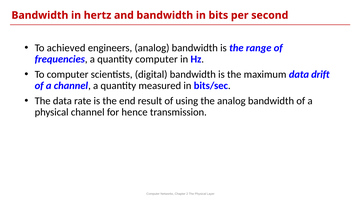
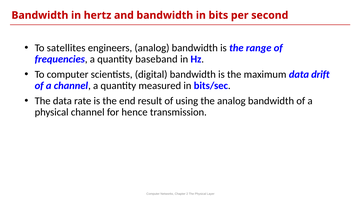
achieved: achieved -> satellites
quantity computer: computer -> baseband
